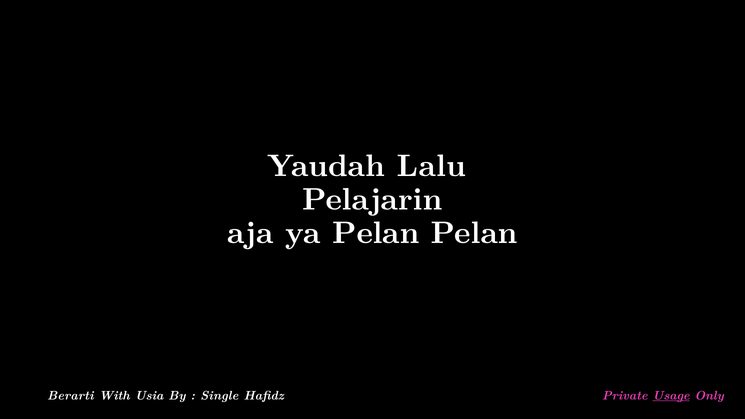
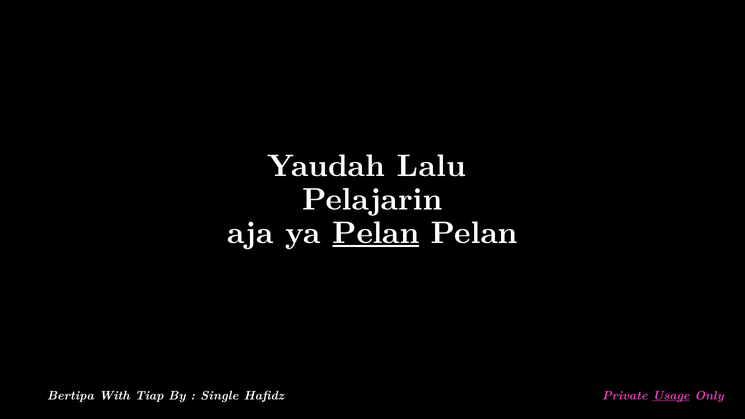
Pelan at (376, 233) underline: none -> present
Berarti: Berarti -> Bertipa
Usia: Usia -> Tiap
